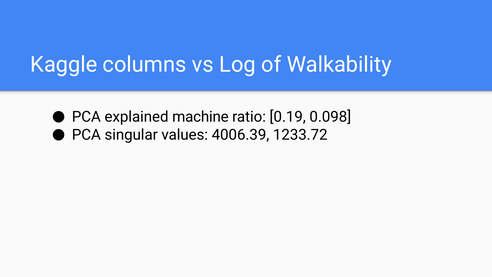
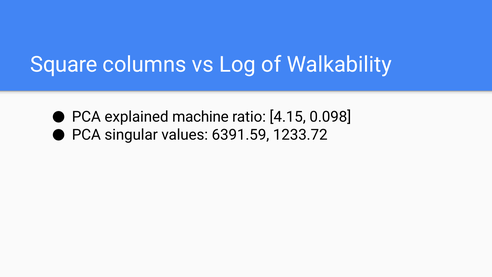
Kaggle: Kaggle -> Square
0.19: 0.19 -> 4.15
4006.39: 4006.39 -> 6391.59
